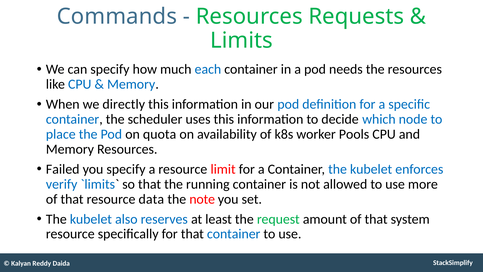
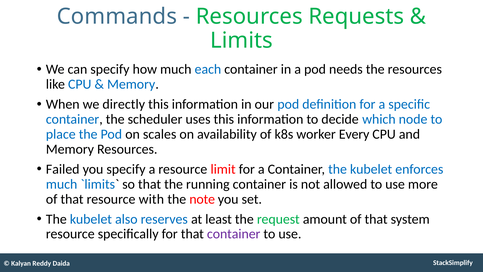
quota: quota -> scales
Pools: Pools -> Every
verify at (62, 184): verify -> much
data: data -> with
container at (234, 234) colour: blue -> purple
